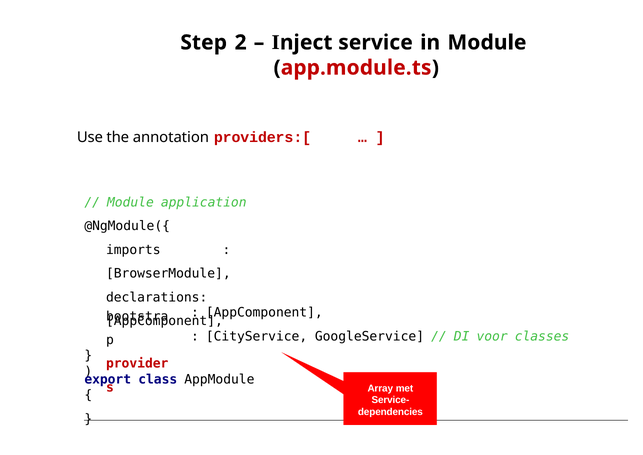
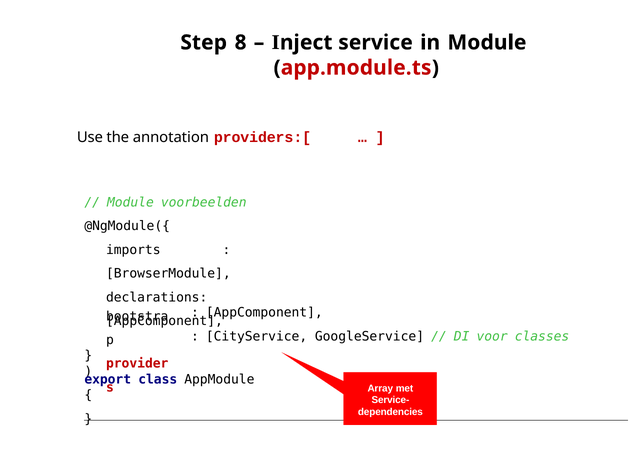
2: 2 -> 8
application: application -> voorbeelden
